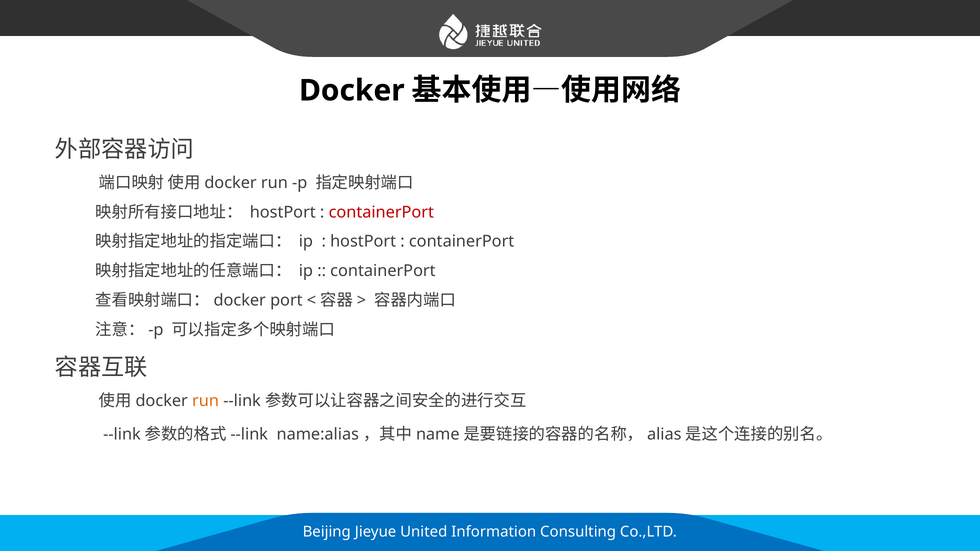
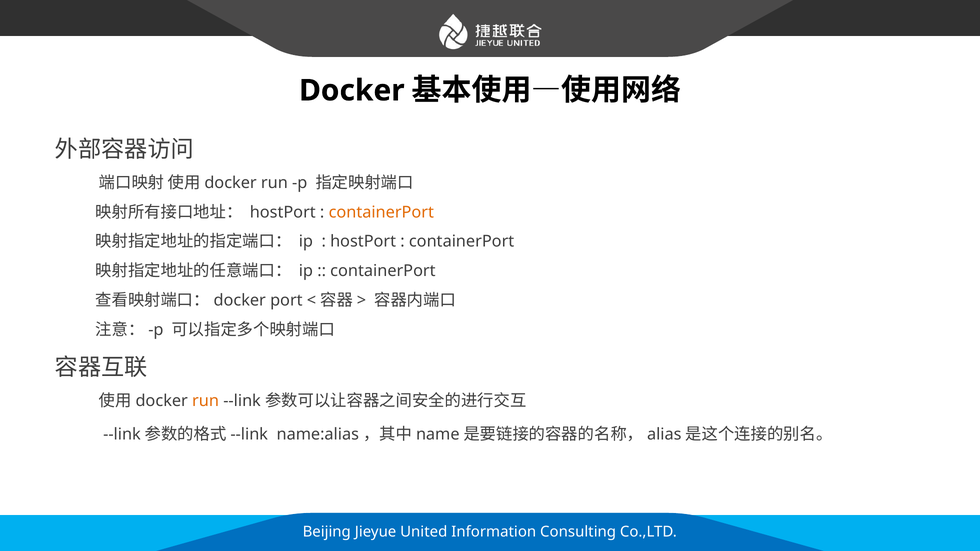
containerPort at (381, 212) colour: red -> orange
